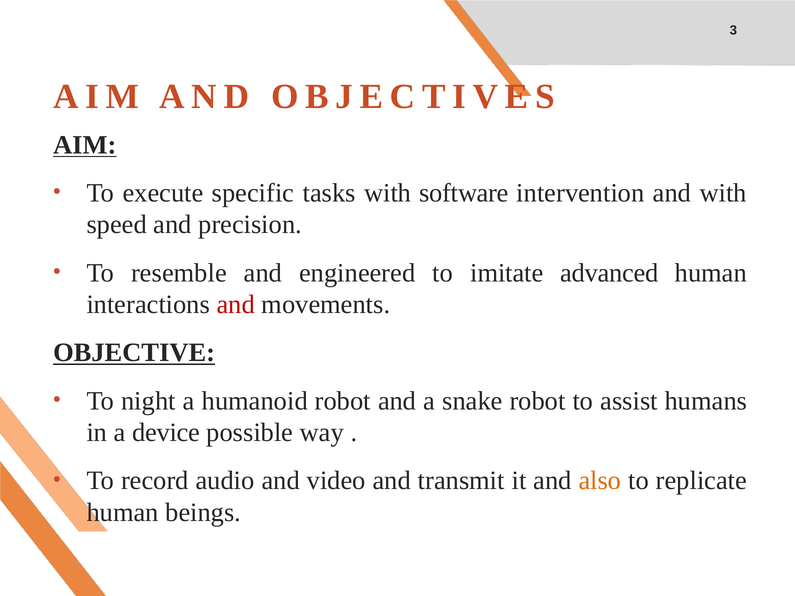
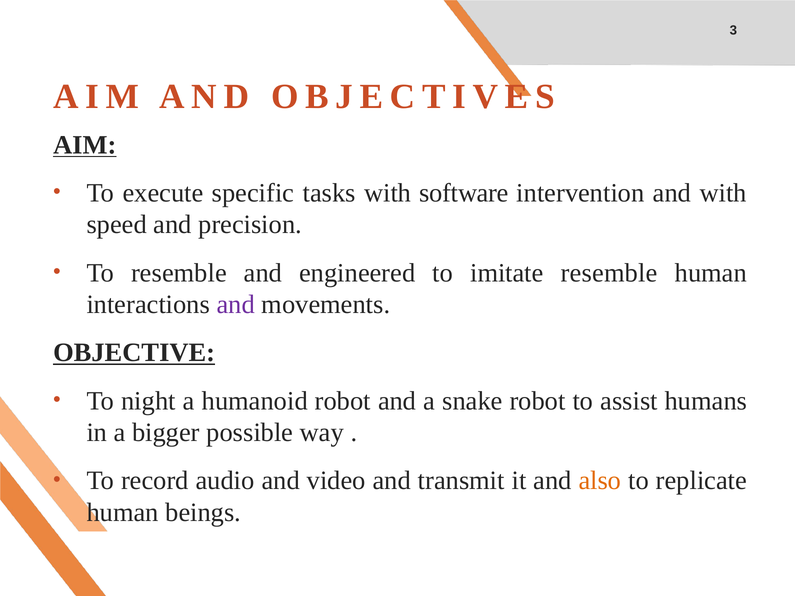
imitate advanced: advanced -> resemble
and at (236, 305) colour: red -> purple
device: device -> bigger
